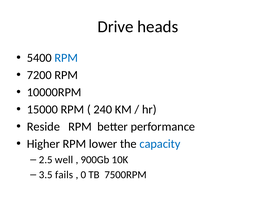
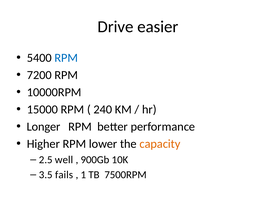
heads: heads -> easier
Reside: Reside -> Longer
capacity colour: blue -> orange
0: 0 -> 1
